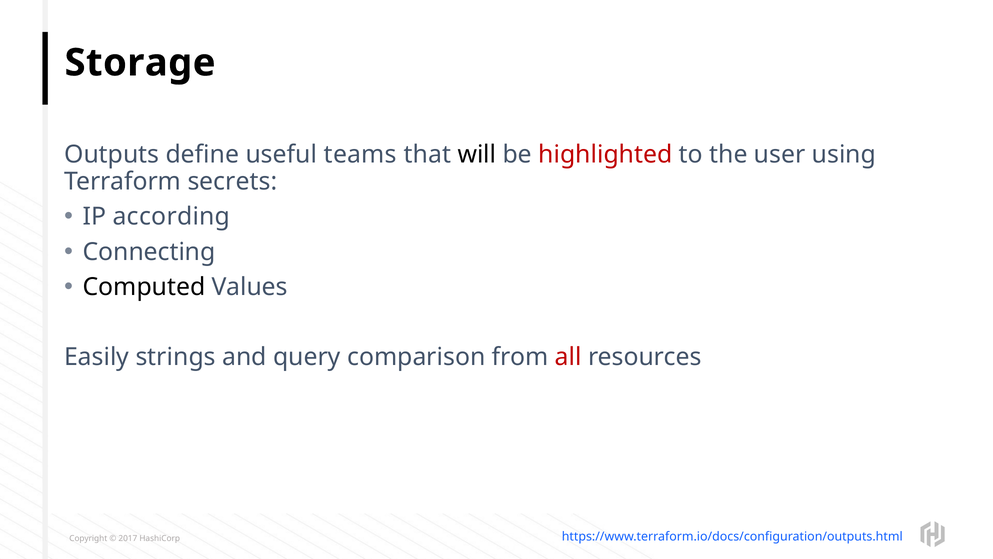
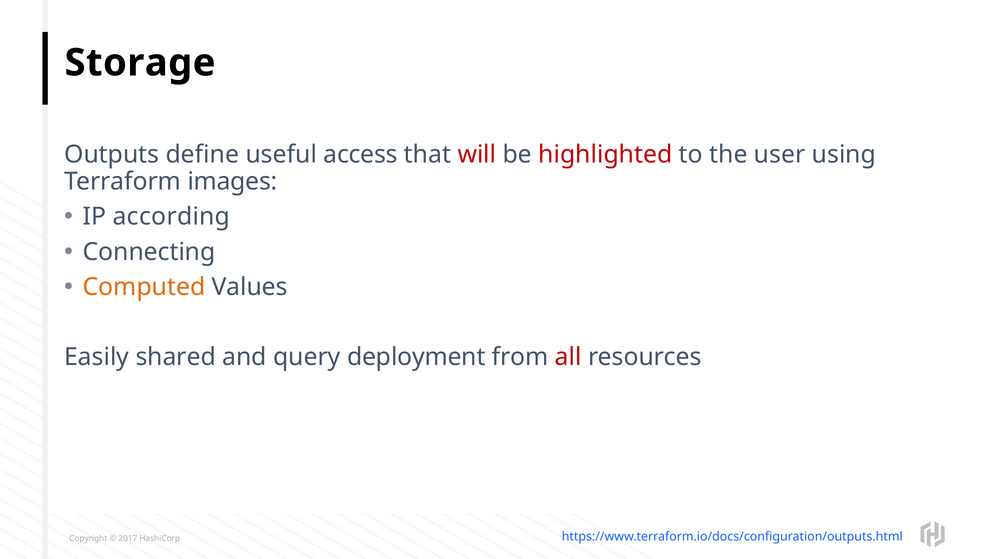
teams: teams -> access
will colour: black -> red
secrets: secrets -> images
Computed colour: black -> orange
strings: strings -> shared
comparison: comparison -> deployment
